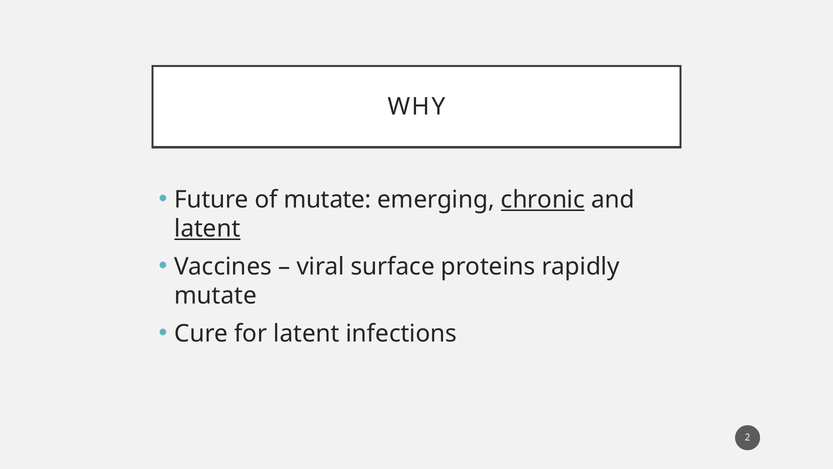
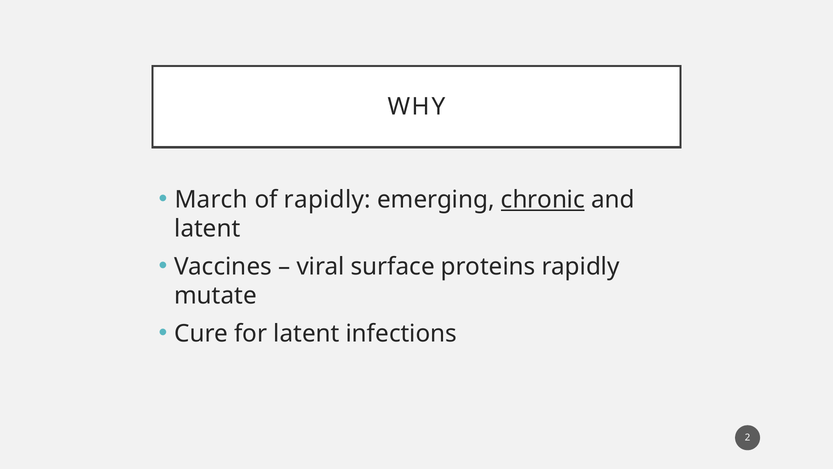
Future: Future -> March
of mutate: mutate -> rapidly
latent at (207, 229) underline: present -> none
